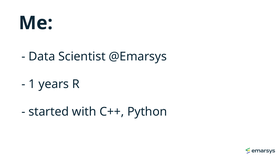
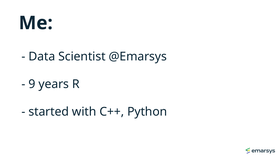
1: 1 -> 9
